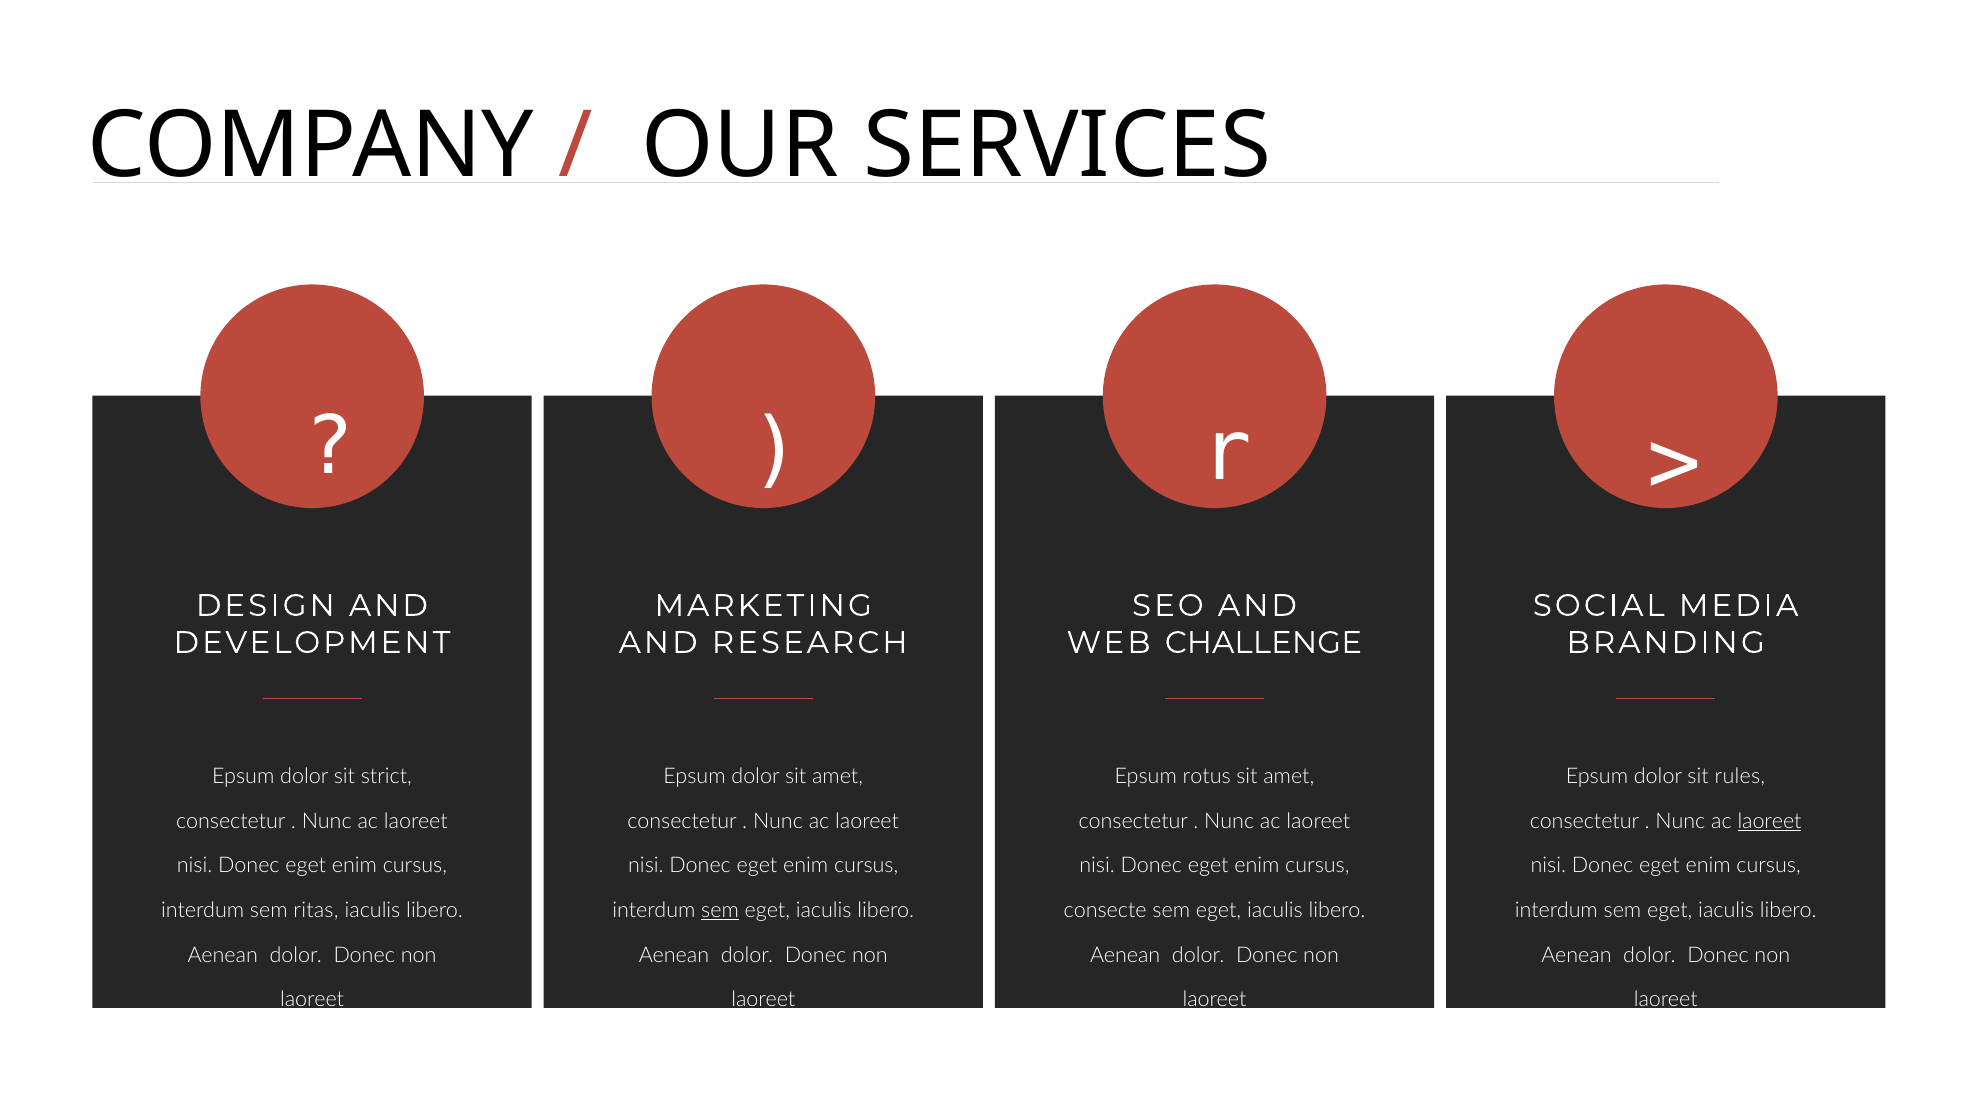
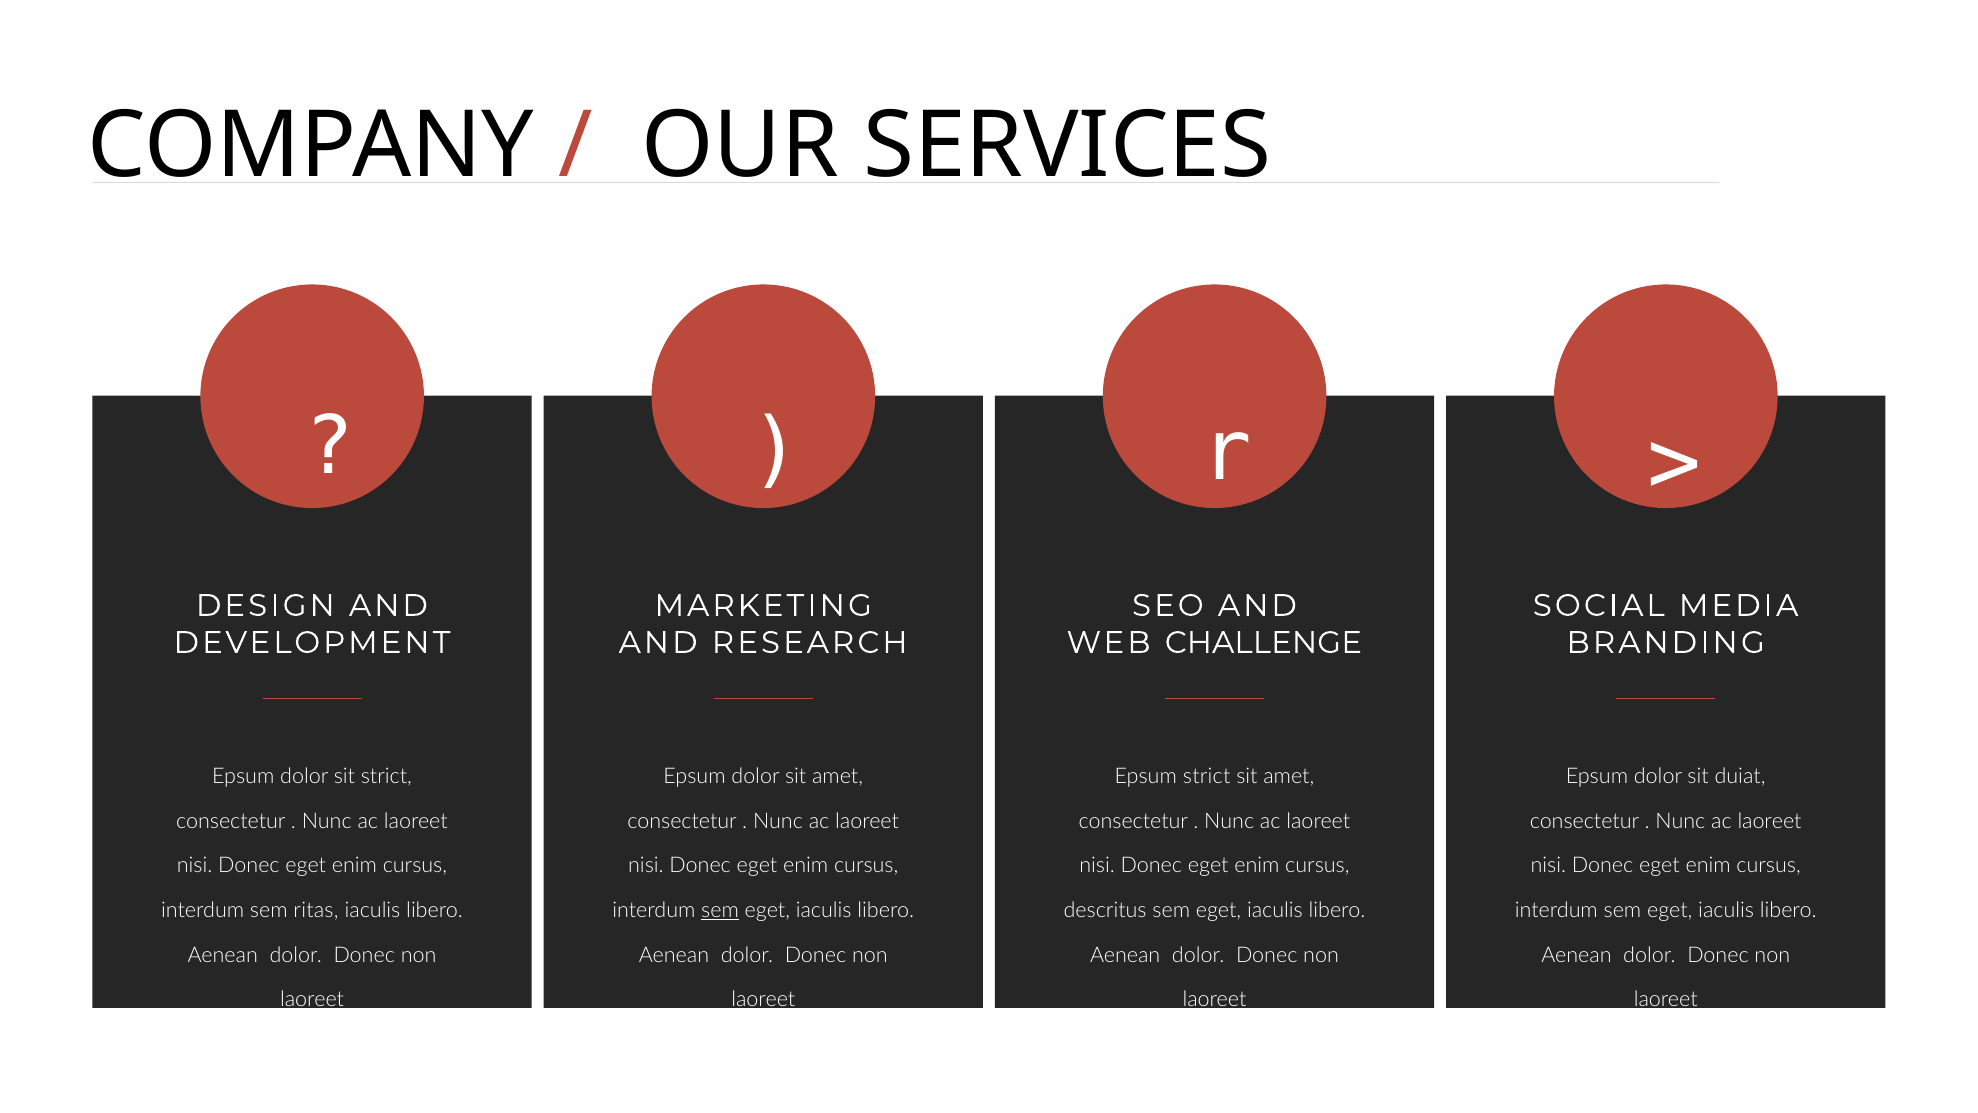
Epsum rotus: rotus -> strict
rules: rules -> duiat
laoreet at (1770, 821) underline: present -> none
consecte: consecte -> descritus
